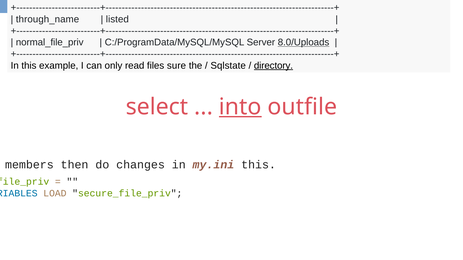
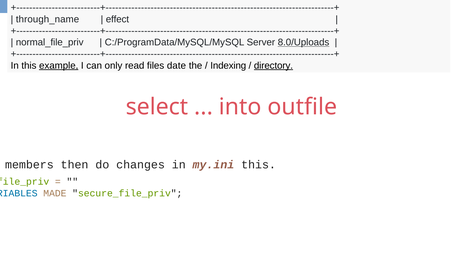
listed: listed -> effect
example underline: none -> present
sure: sure -> date
Sqlstate: Sqlstate -> Indexing
into underline: present -> none
LOAD: LOAD -> MADE
